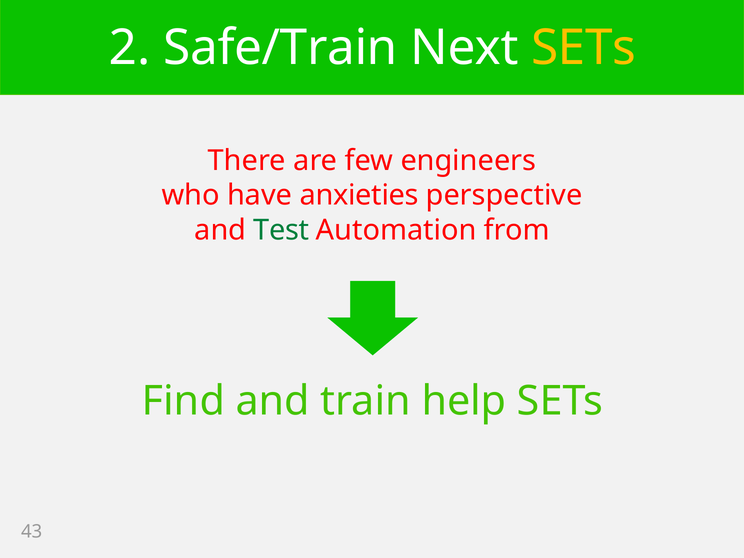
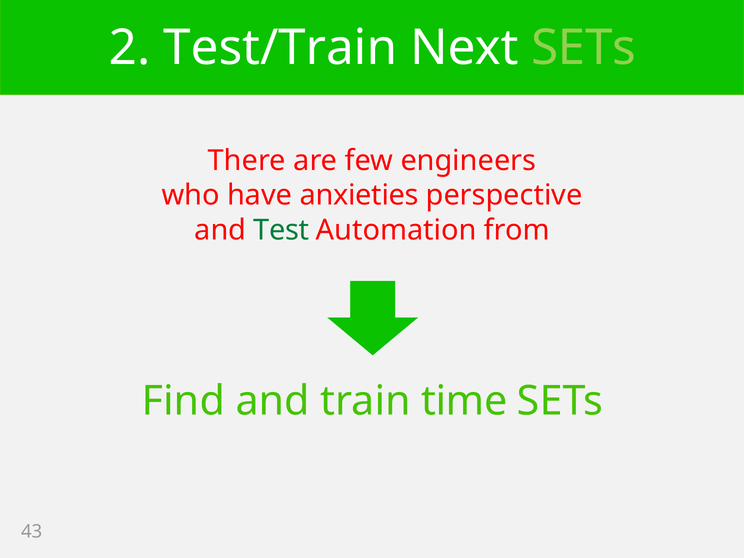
Safe/Train: Safe/Train -> Test/Train
SETs at (584, 48) colour: yellow -> light green
help: help -> time
